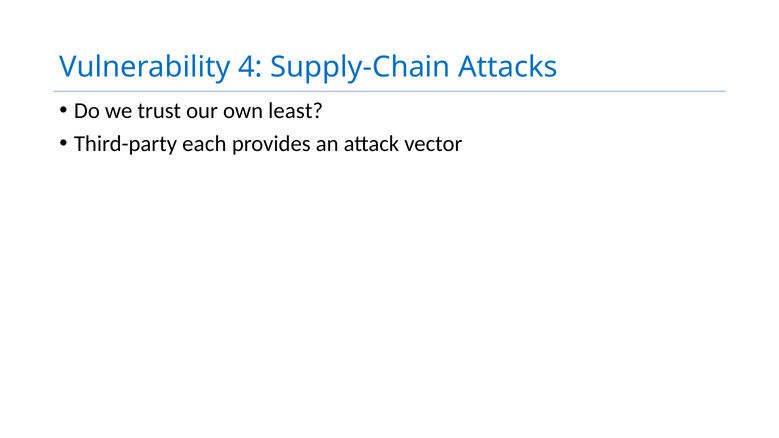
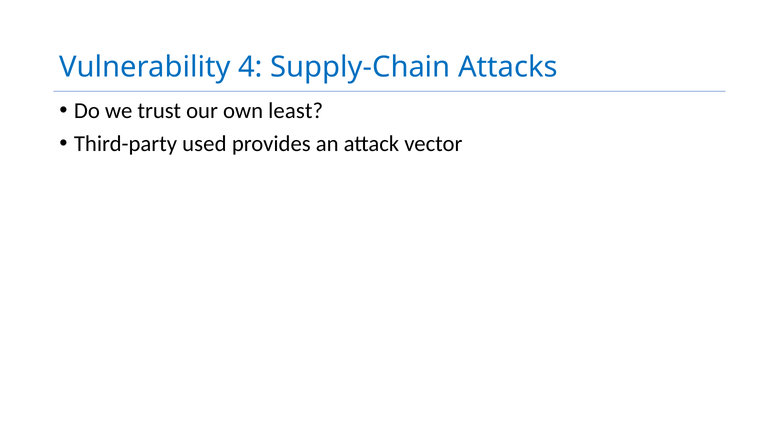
each: each -> used
